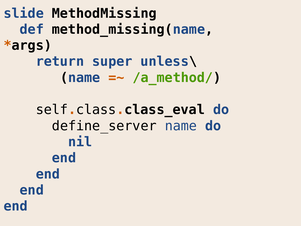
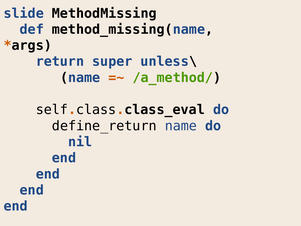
define_server: define_server -> define_return
